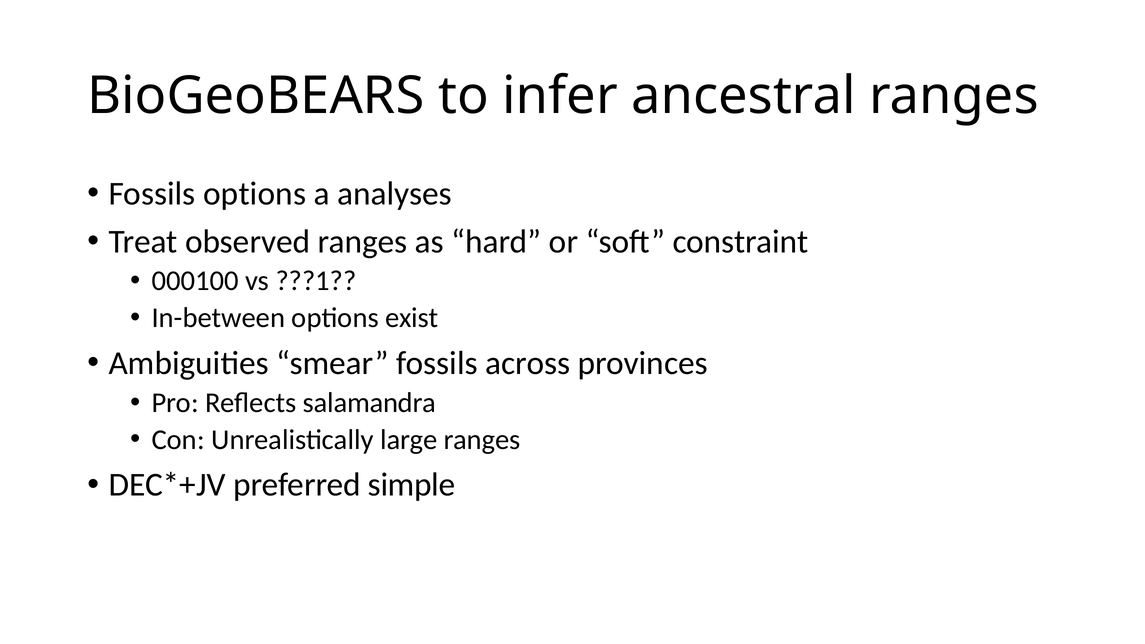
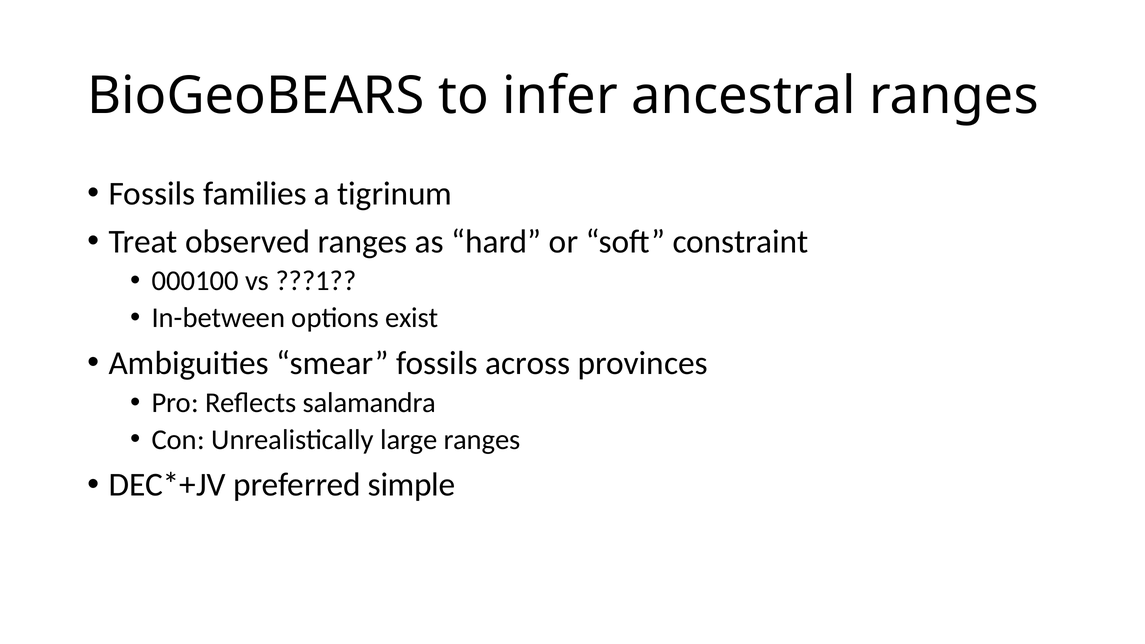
Fossils options: options -> families
analyses: analyses -> tigrinum
